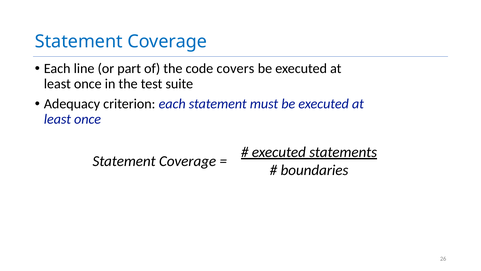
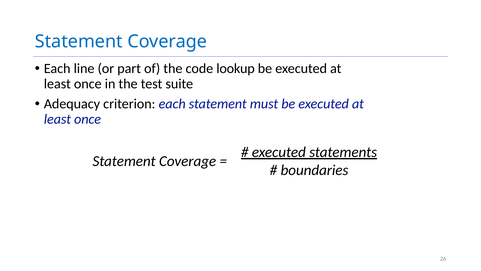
covers: covers -> lookup
